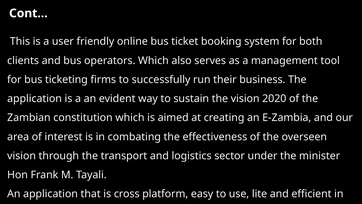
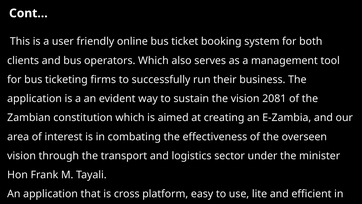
2020: 2020 -> 2081
